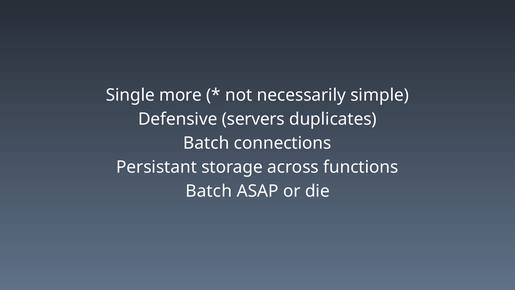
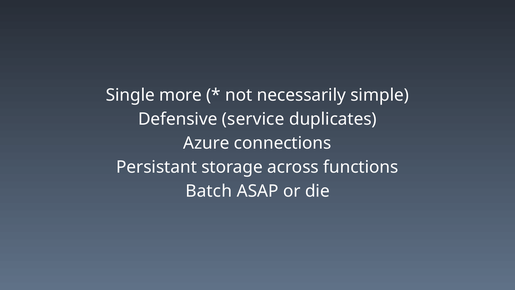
servers: servers -> service
Batch at (206, 143): Batch -> Azure
